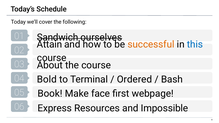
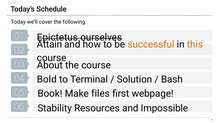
Sandwich: Sandwich -> Epictetus
this colour: blue -> orange
Ordered: Ordered -> Solution
face: face -> files
Express: Express -> Stability
